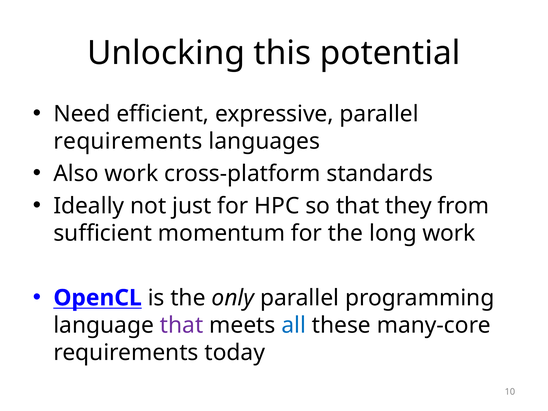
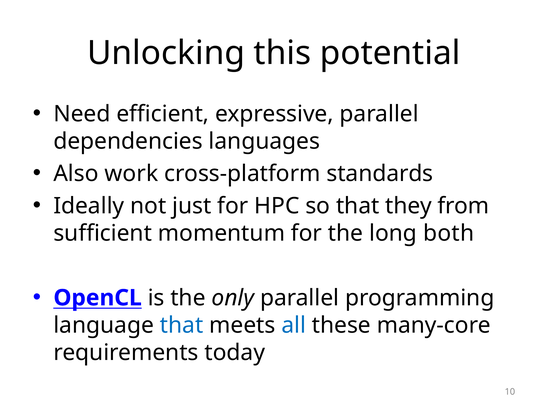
requirements at (128, 141): requirements -> dependencies
long work: work -> both
that at (182, 325) colour: purple -> blue
